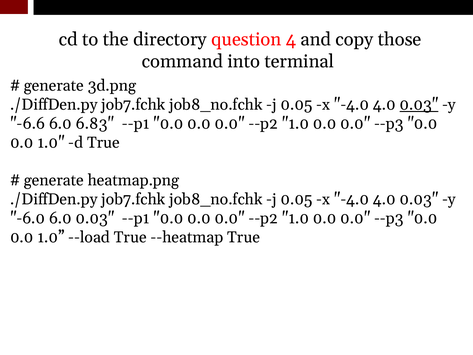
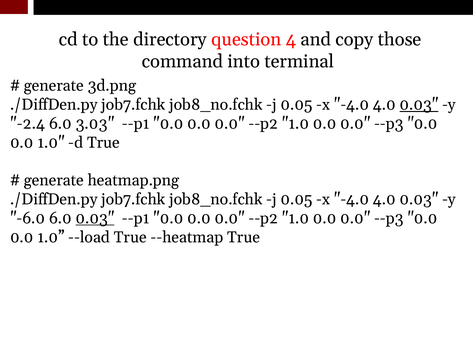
-6.6: -6.6 -> -2.4
6.83: 6.83 -> 3.03
0.03 at (95, 218) underline: none -> present
